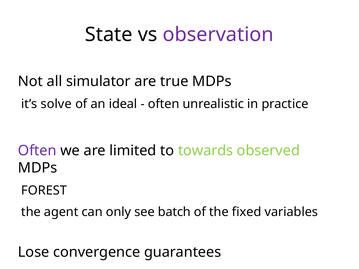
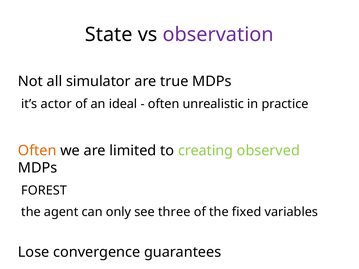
solve: solve -> actor
Often at (37, 151) colour: purple -> orange
towards: towards -> creating
batch: batch -> three
